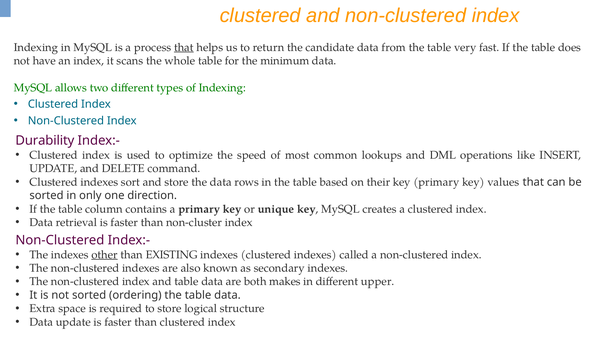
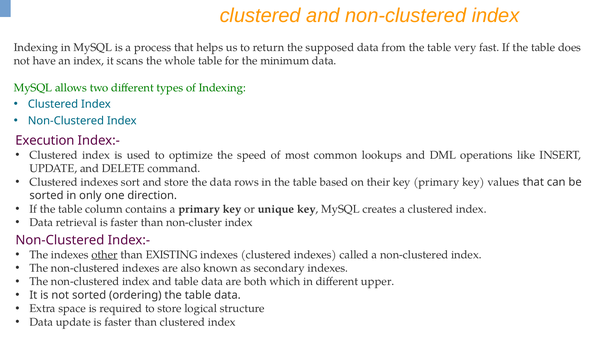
that at (184, 47) underline: present -> none
candidate: candidate -> supposed
Durability: Durability -> Execution
makes: makes -> which
